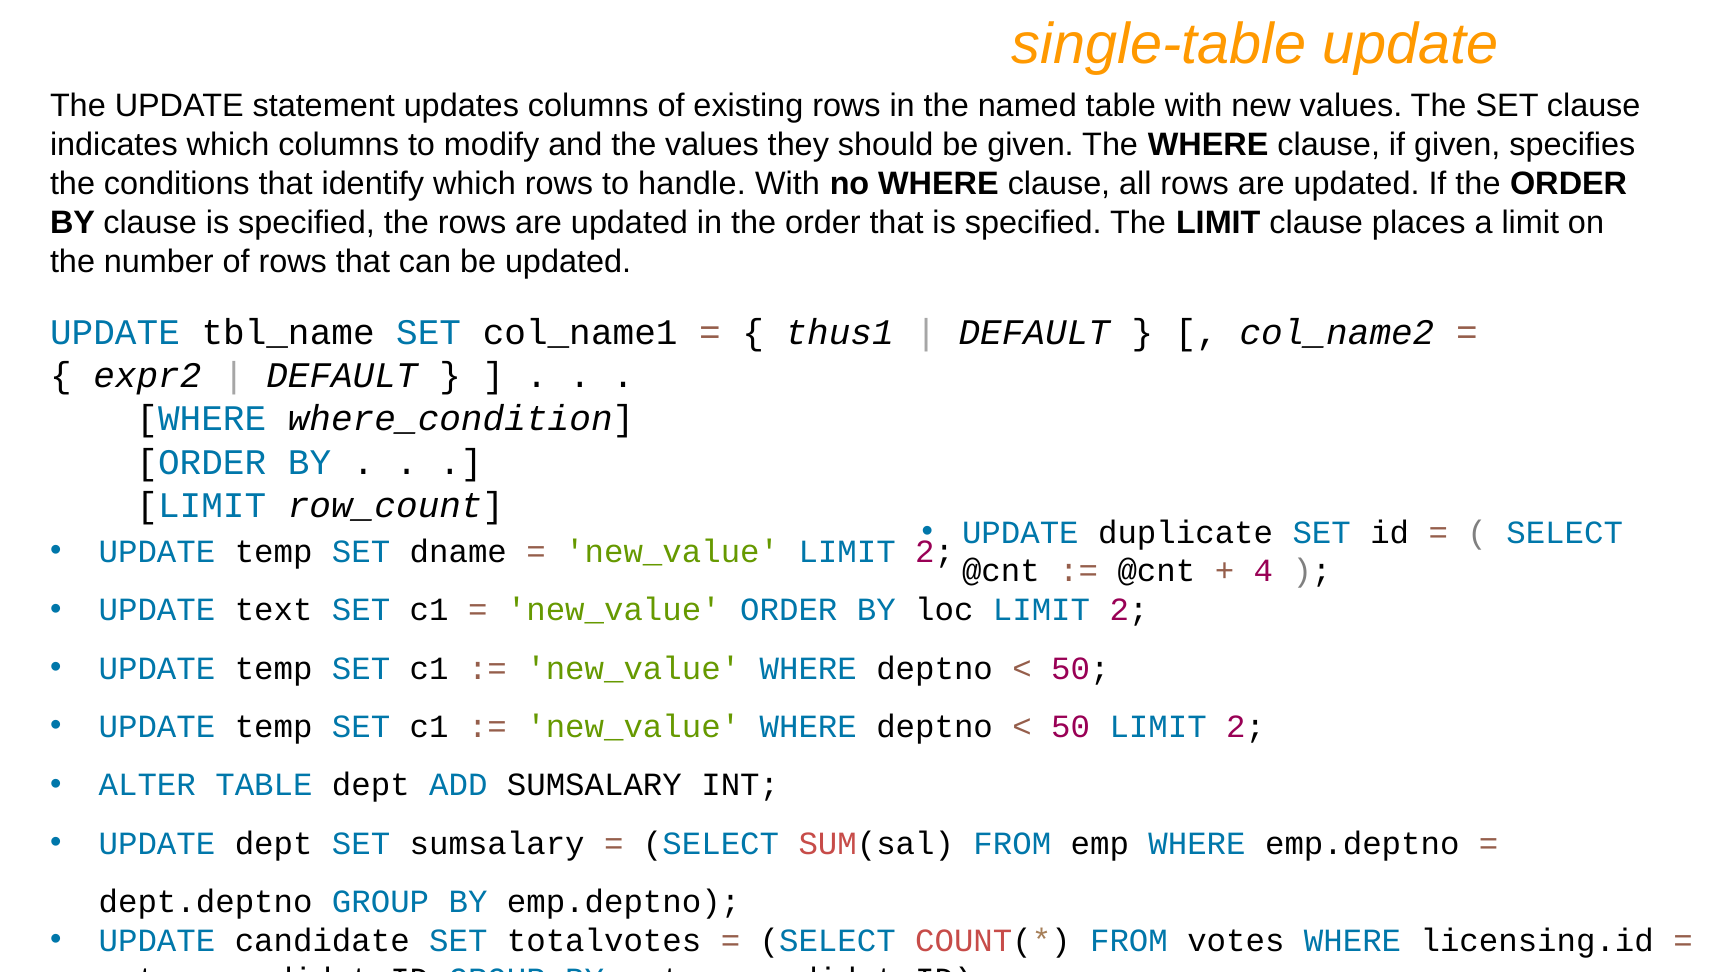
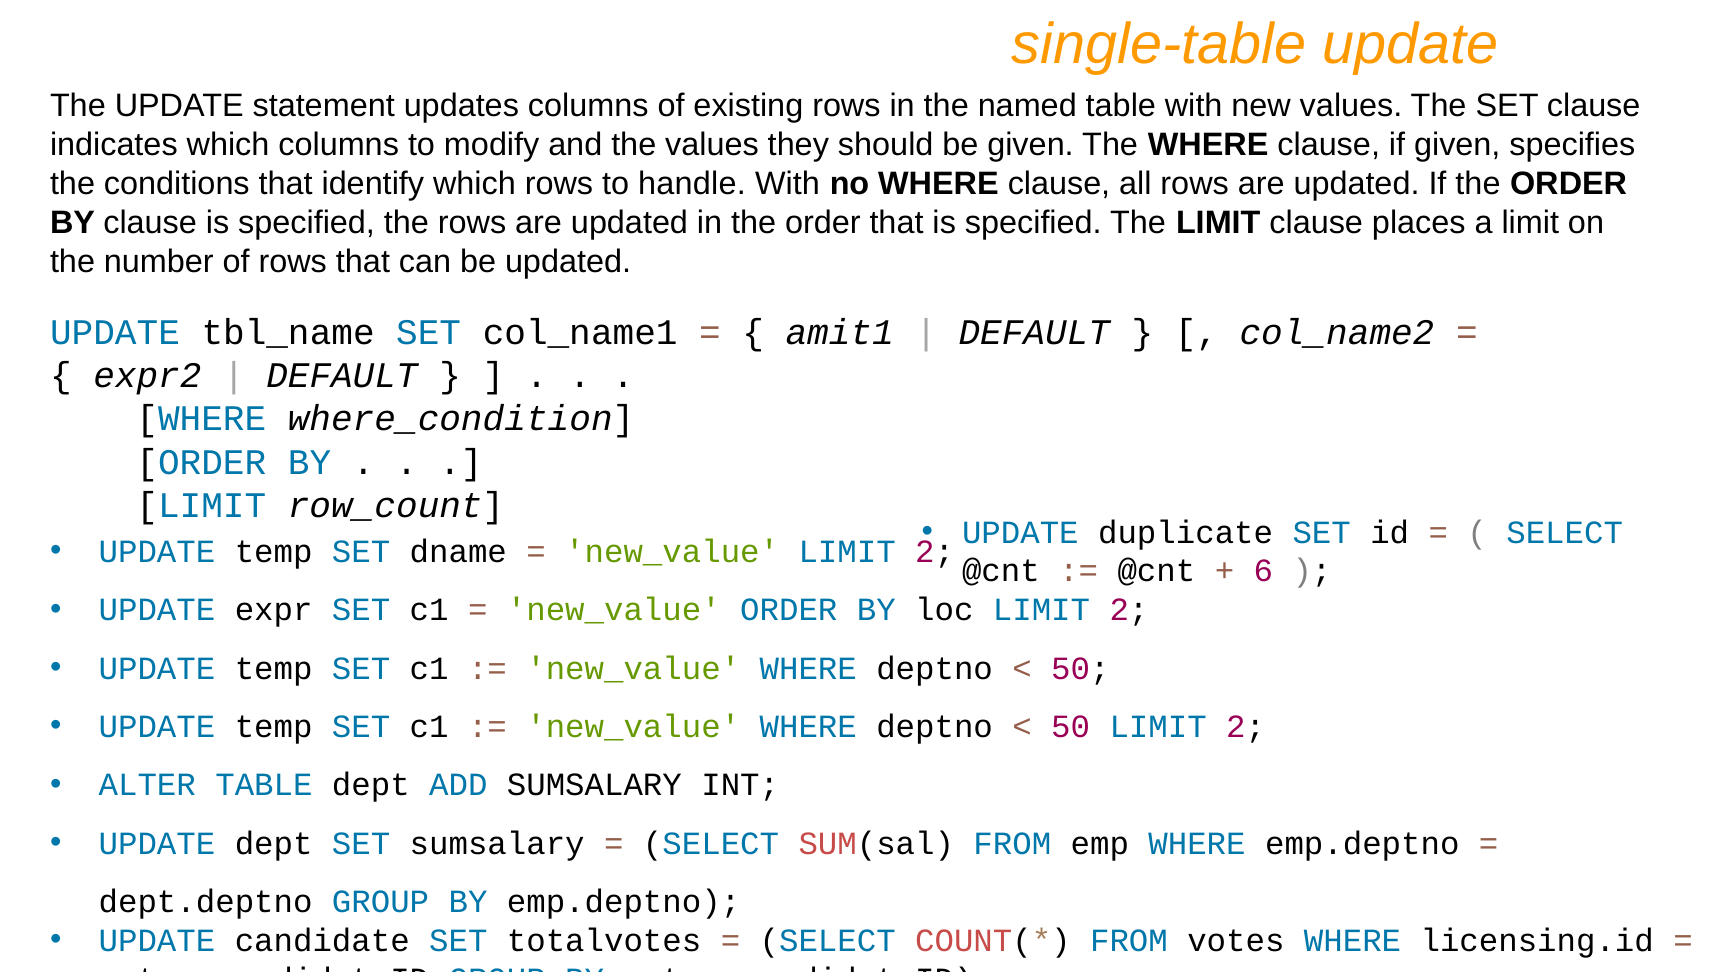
thus1: thus1 -> amit1
4: 4 -> 6
text: text -> expr
